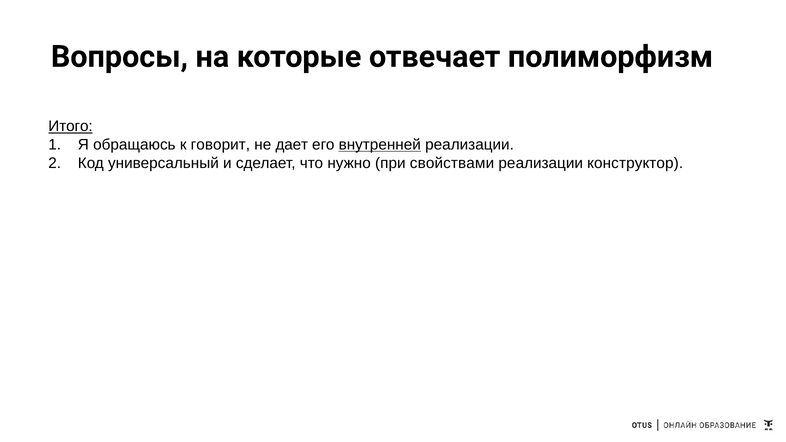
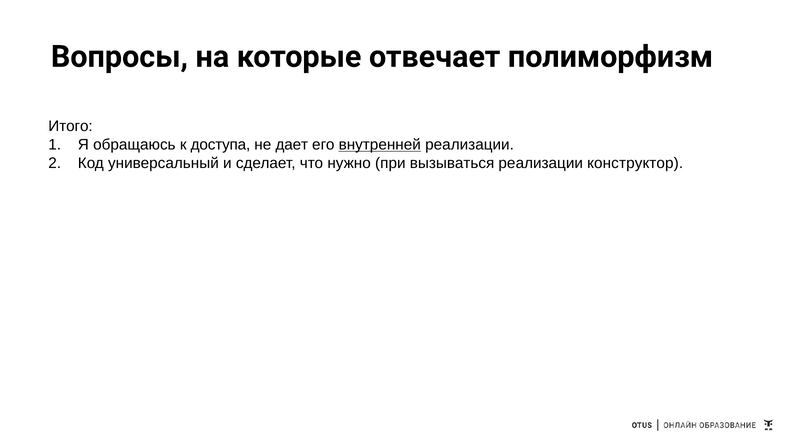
Итого underline: present -> none
говорит: говорит -> доступа
свойствами: свойствами -> вызываться
